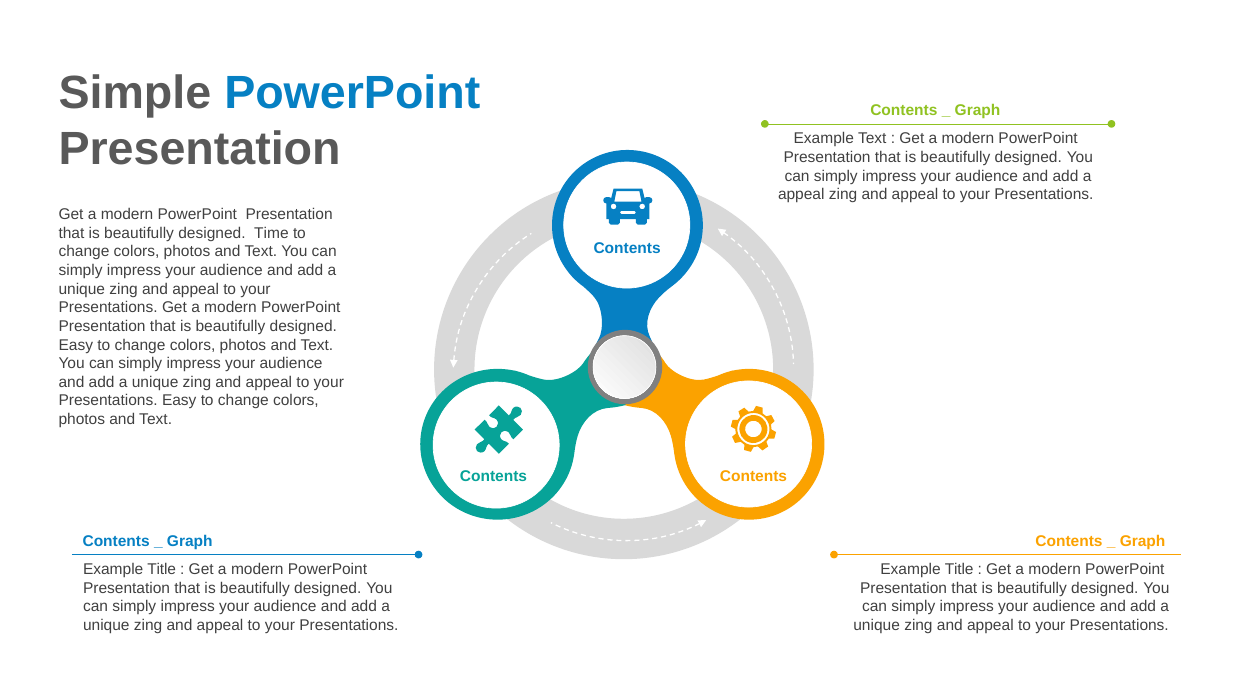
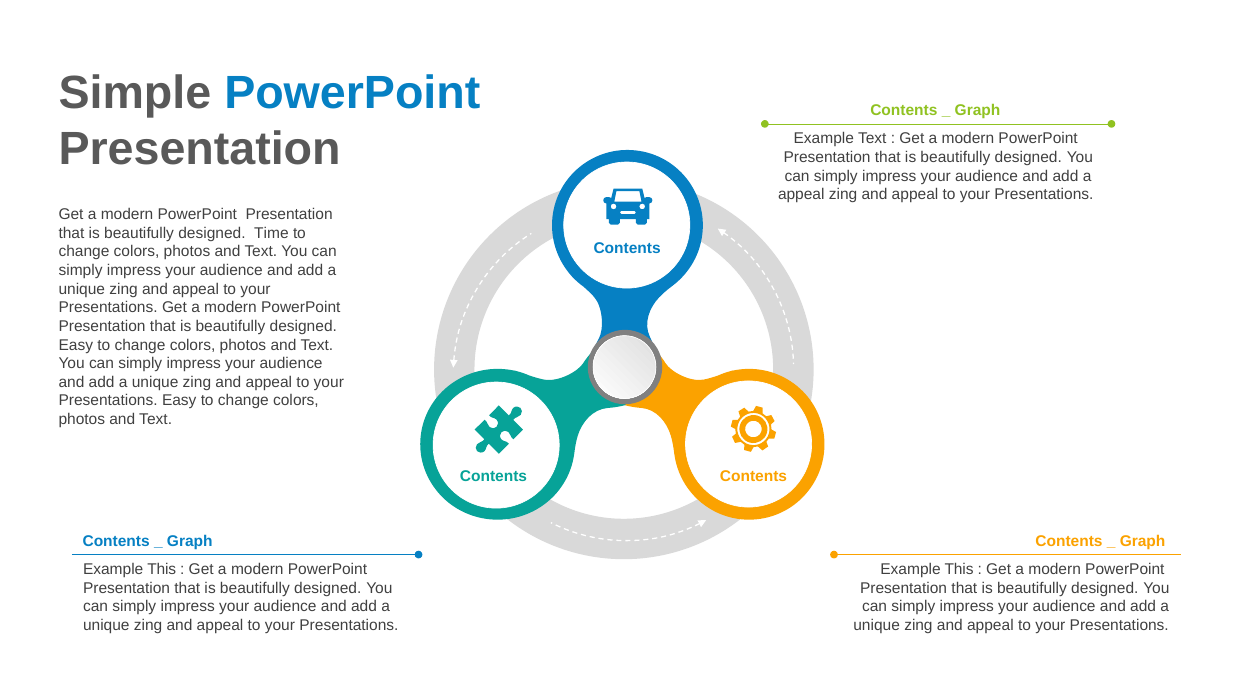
Title at (162, 570): Title -> This
Title at (959, 570): Title -> This
